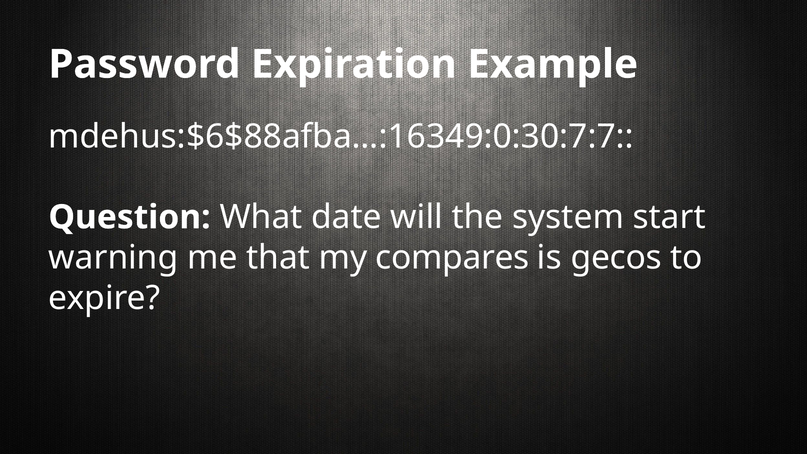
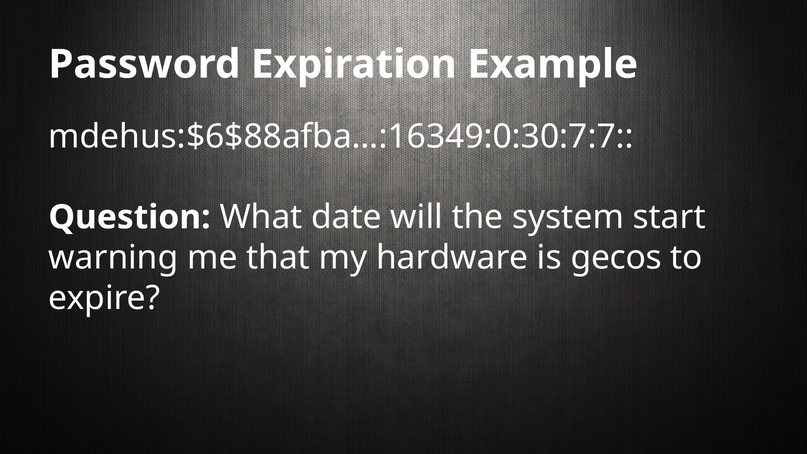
compares: compares -> hardware
